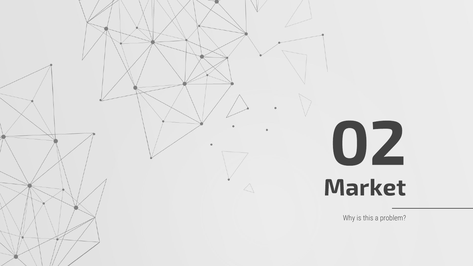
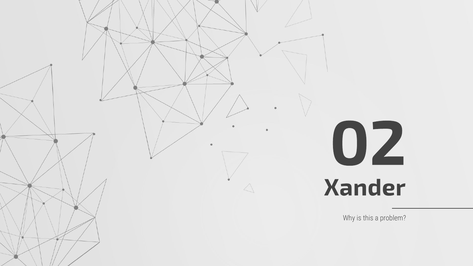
Market: Market -> Xander
